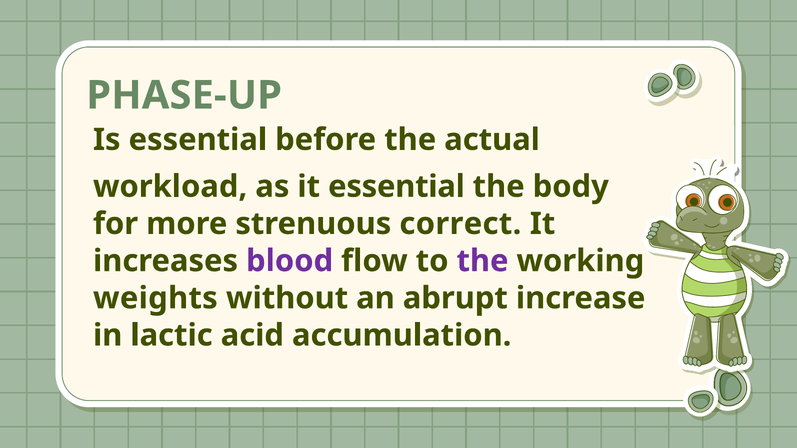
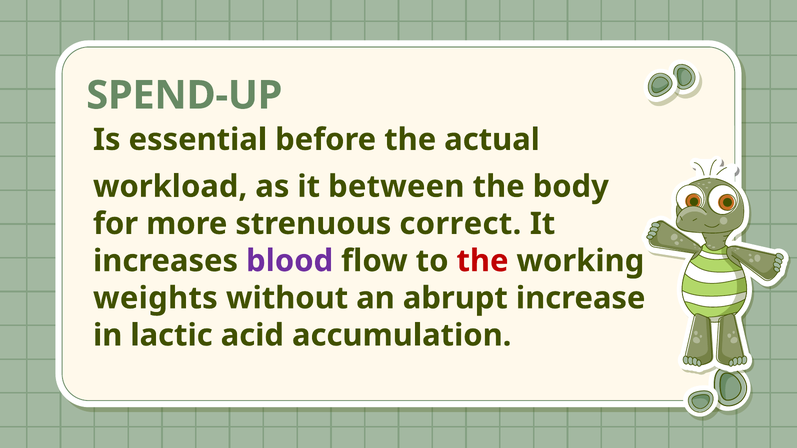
PHASE-UP: PHASE-UP -> SPEND-UP
it essential: essential -> between
the at (483, 261) colour: purple -> red
